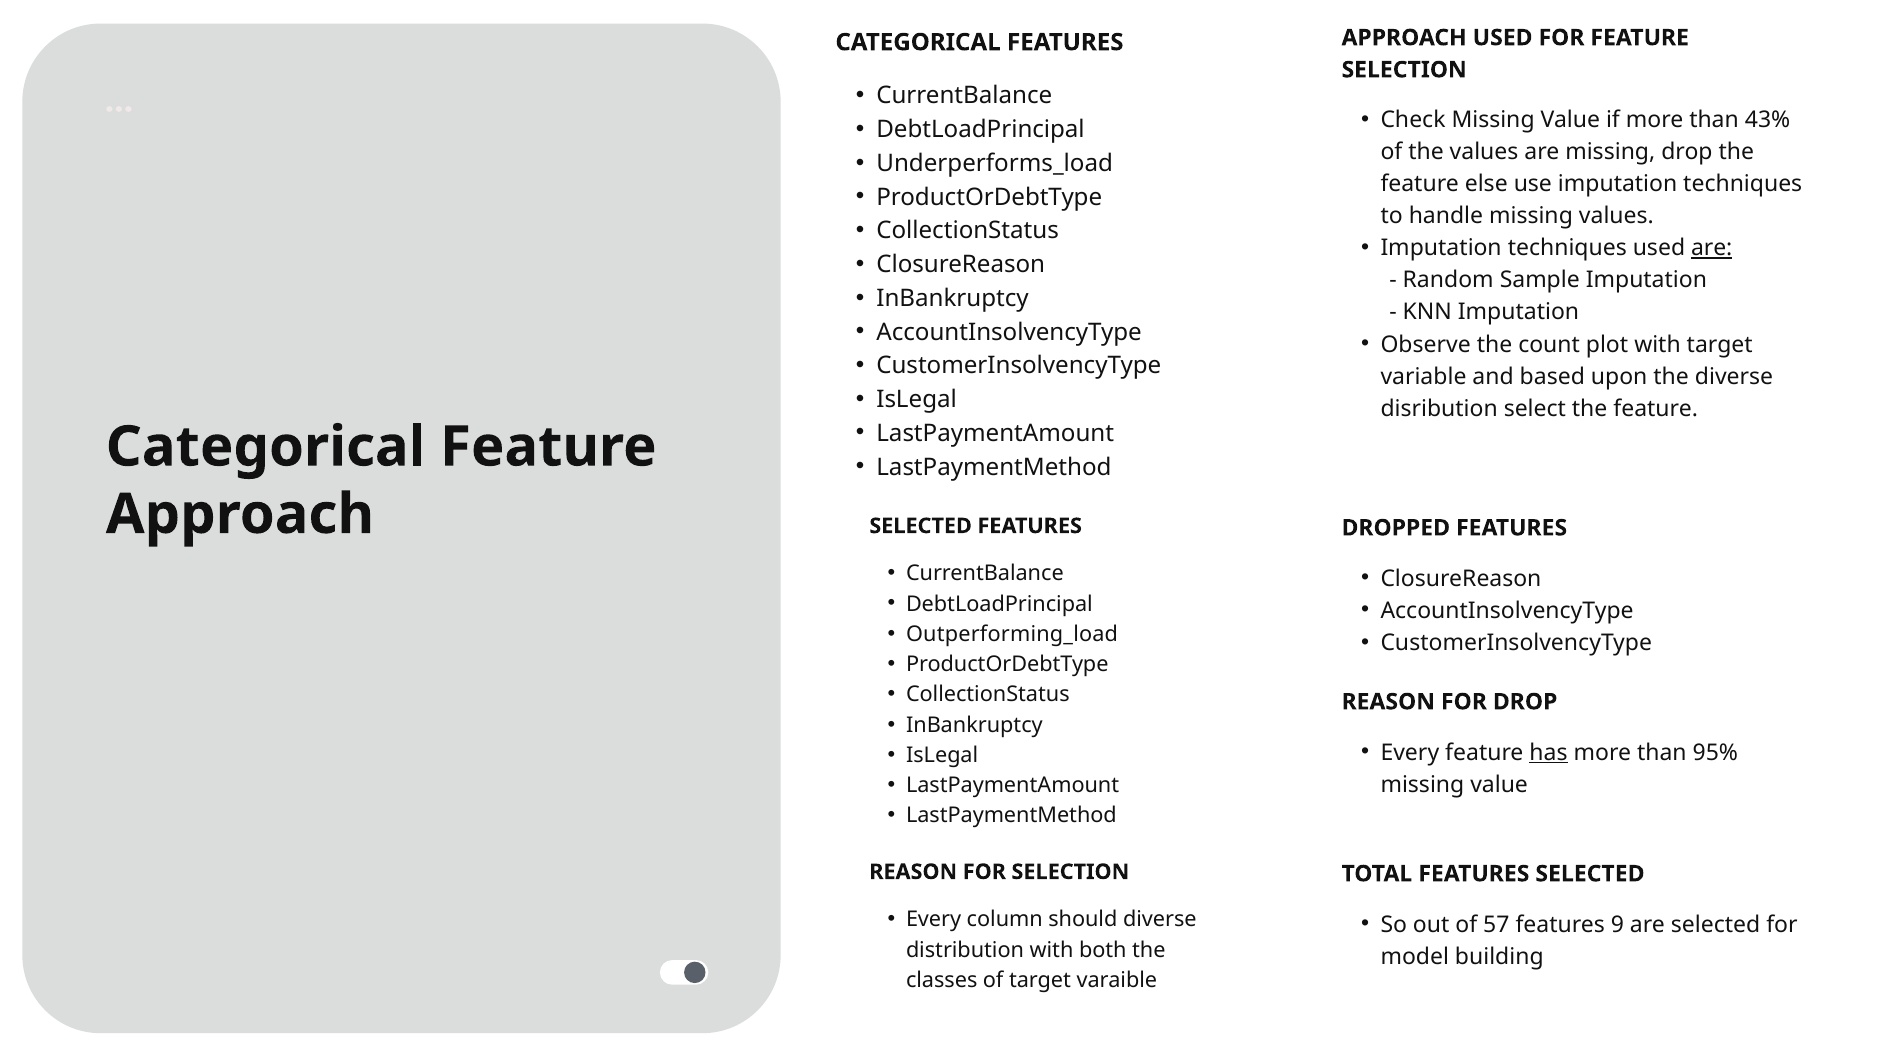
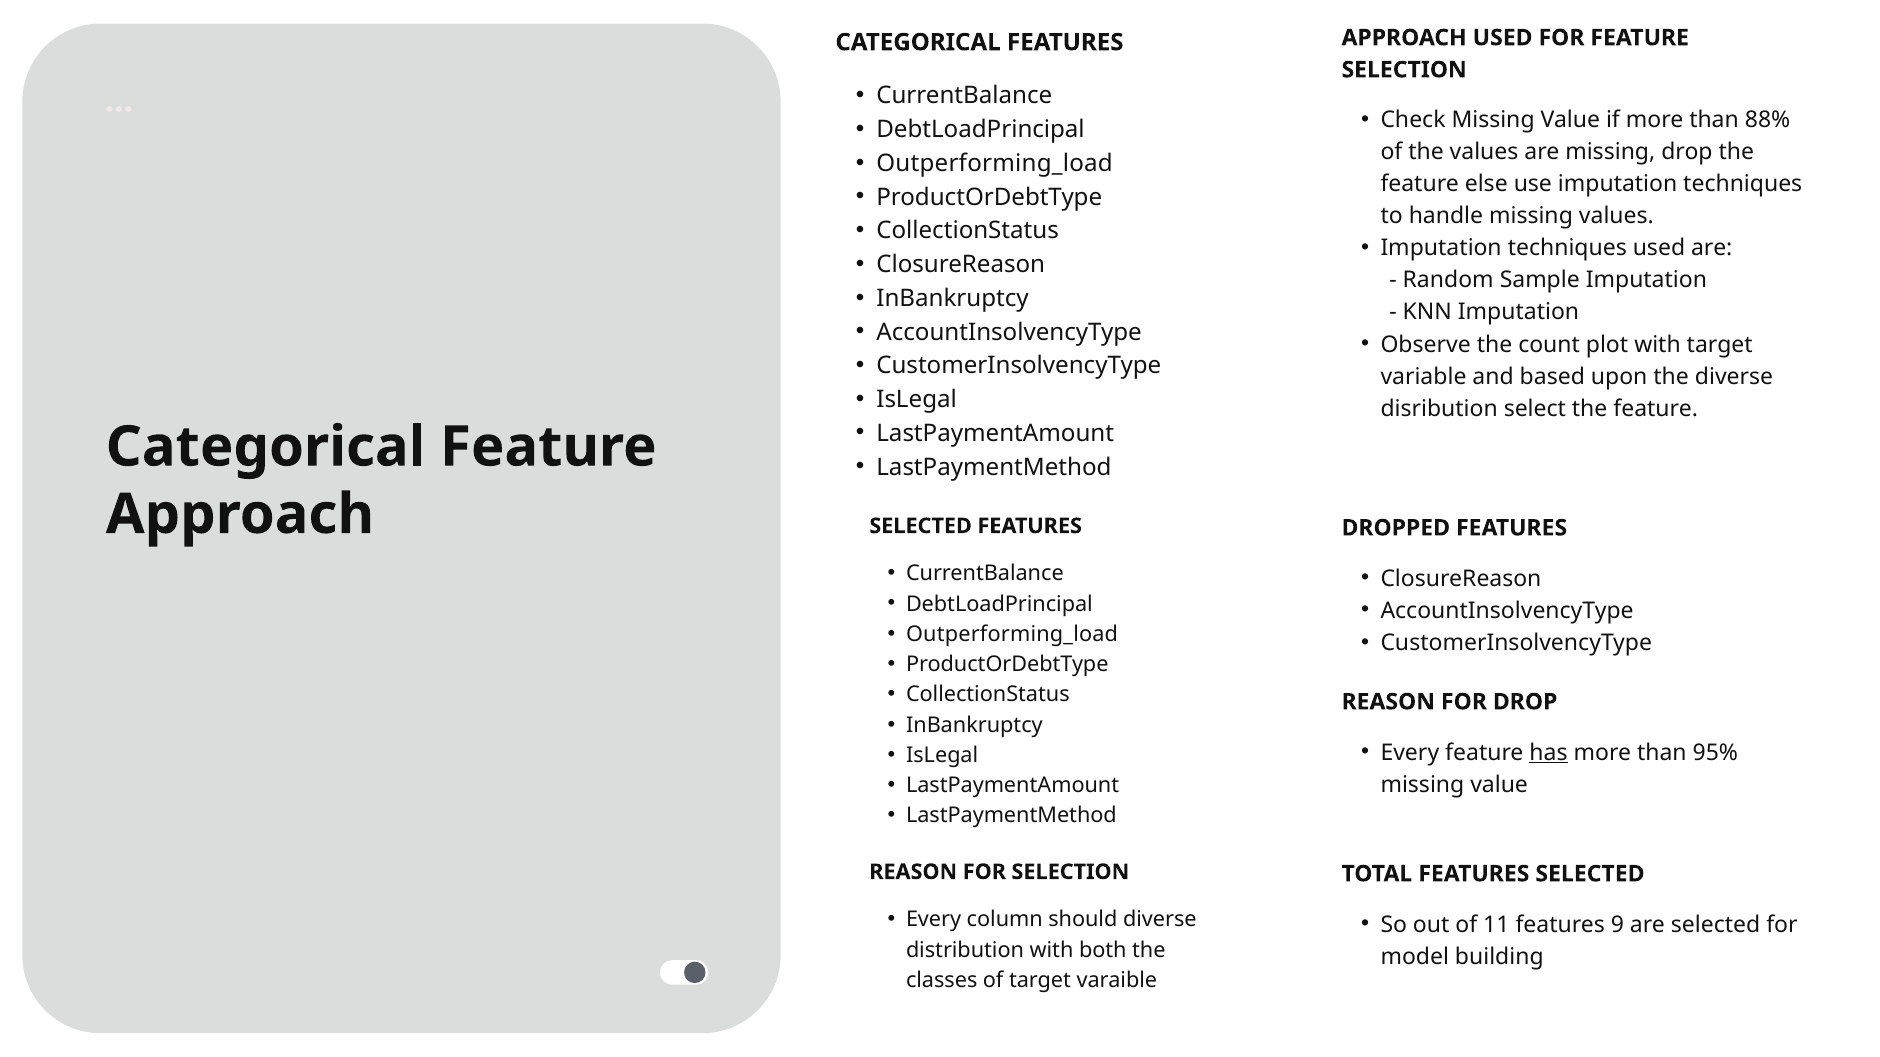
43%: 43% -> 88%
Underperforms_load at (995, 164): Underperforms_load -> Outperforming_load
are at (1712, 248) underline: present -> none
57: 57 -> 11
